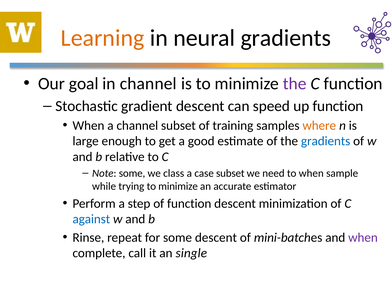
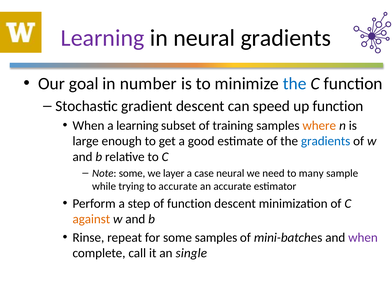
Learning at (103, 38) colour: orange -> purple
in channel: channel -> number
the at (295, 84) colour: purple -> blue
a channel: channel -> learning
class: class -> layer
case subset: subset -> neural
to when: when -> many
trying to minimize: minimize -> accurate
against colour: blue -> orange
some descent: descent -> samples
